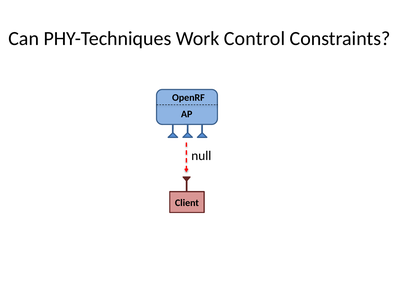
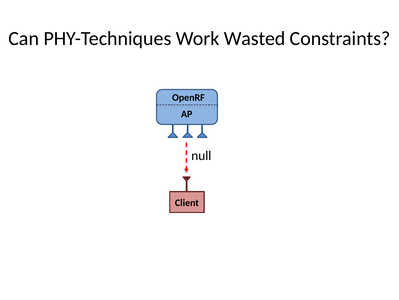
Control: Control -> Wasted
